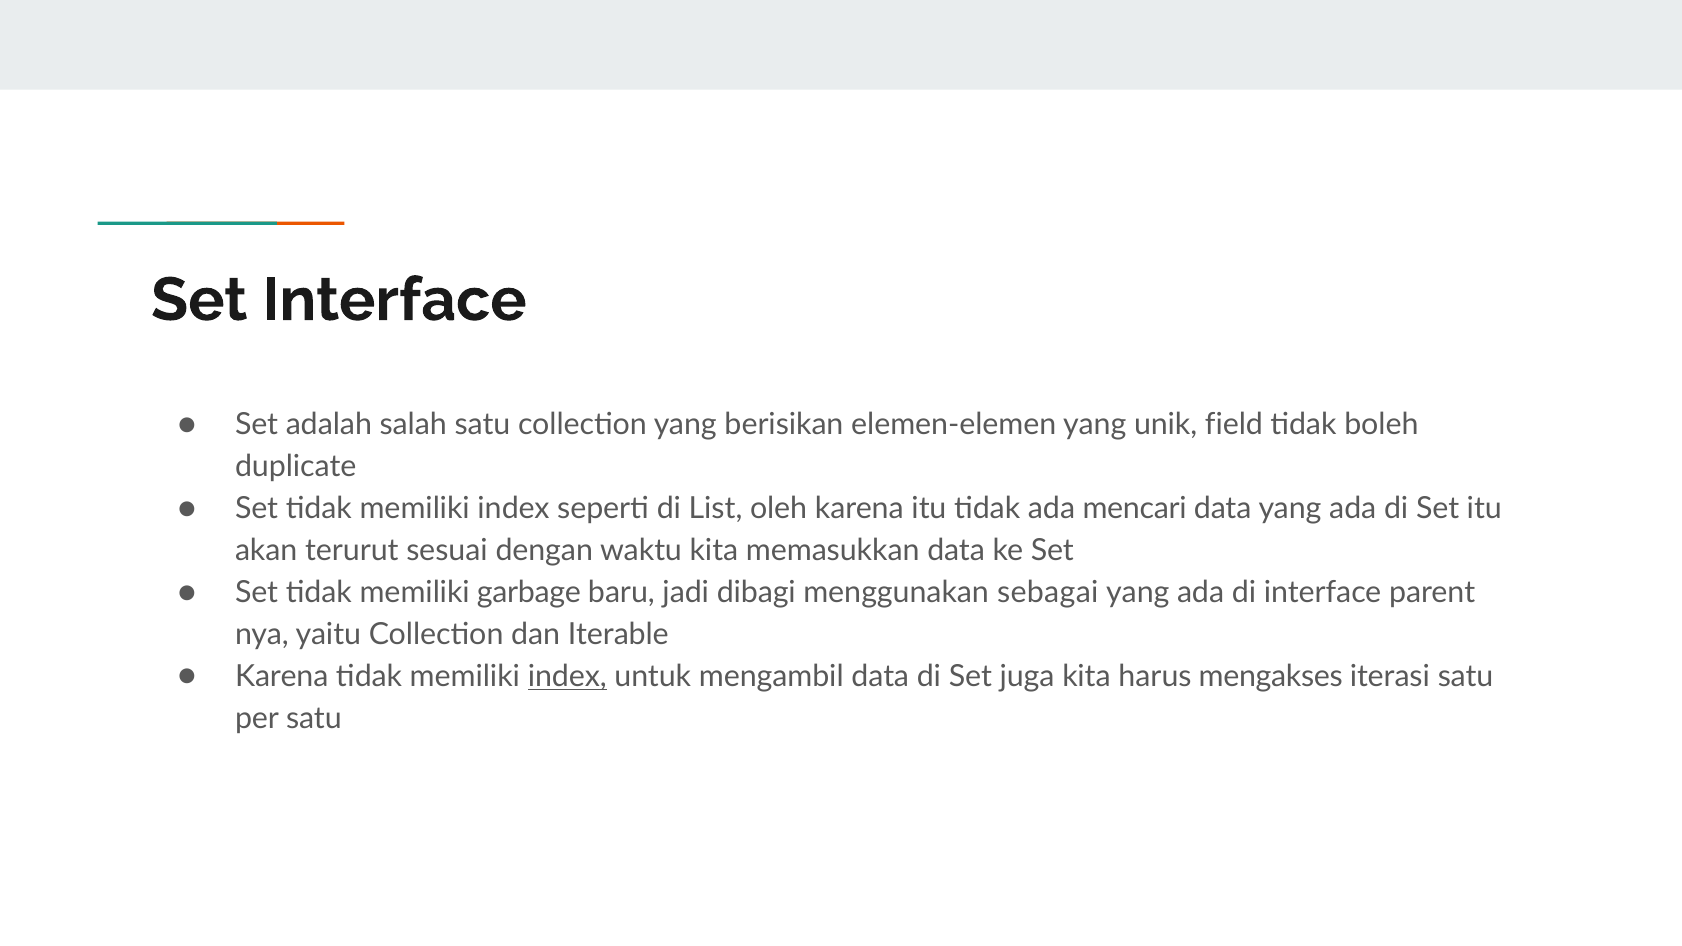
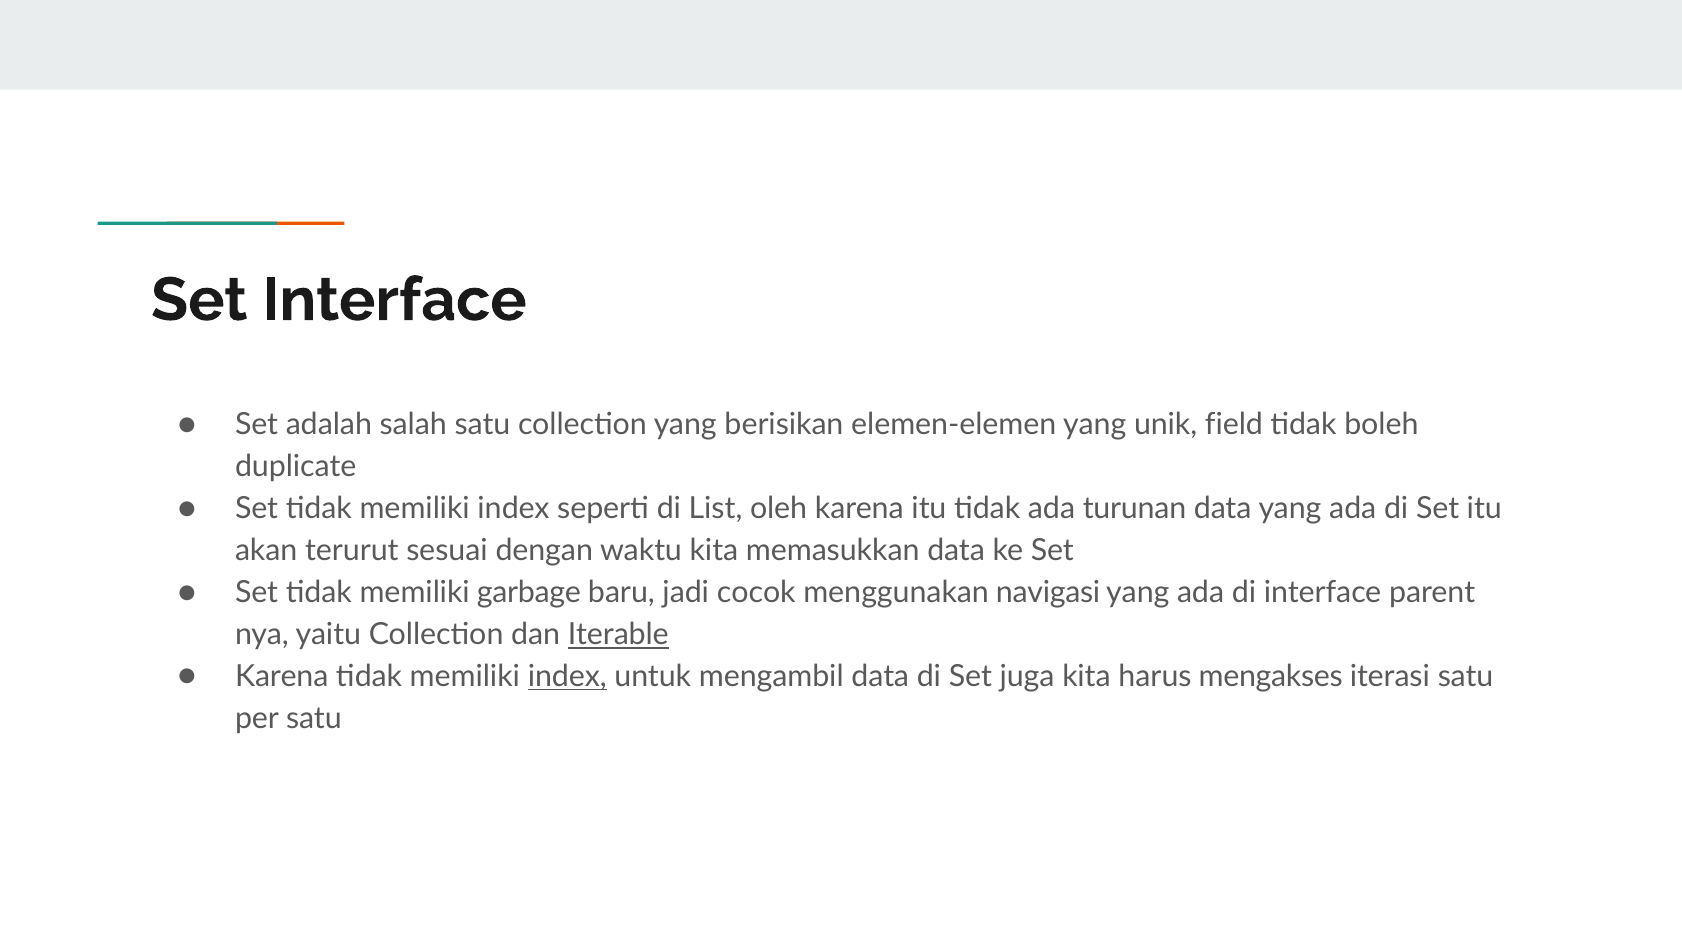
mencari: mencari -> turunan
dibagi: dibagi -> cocok
sebagai: sebagai -> navigasi
Iterable underline: none -> present
